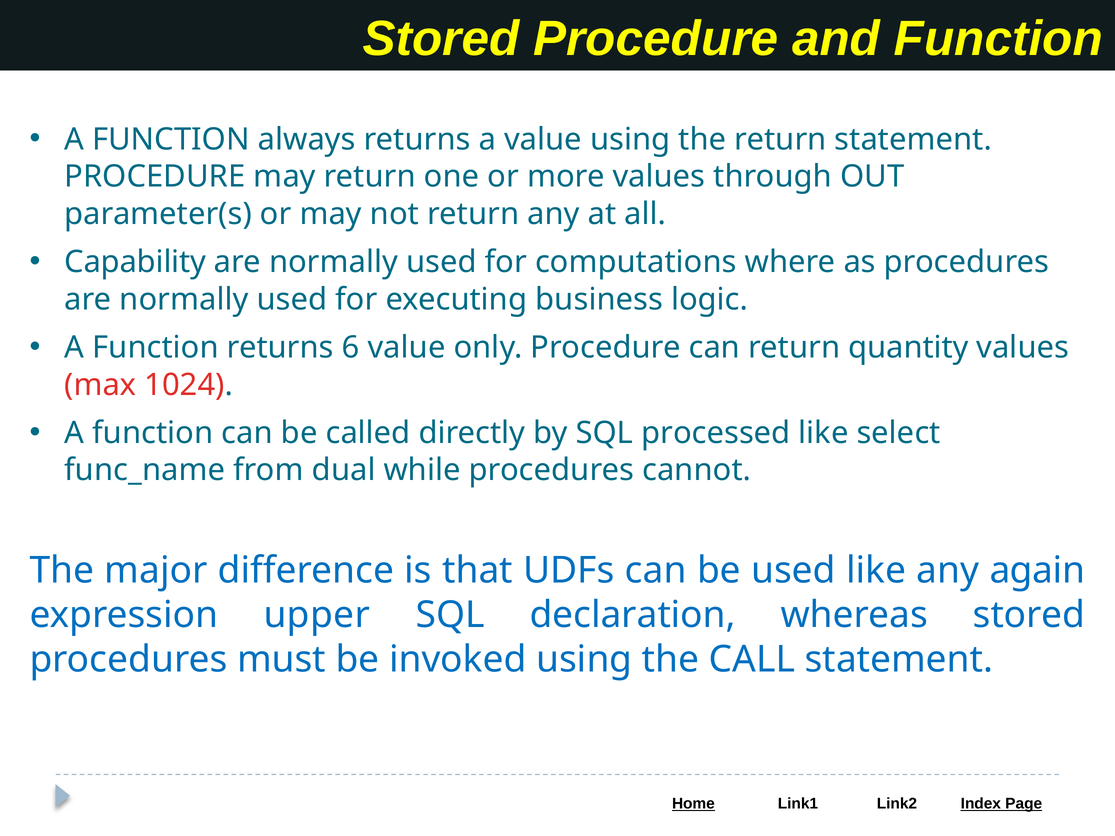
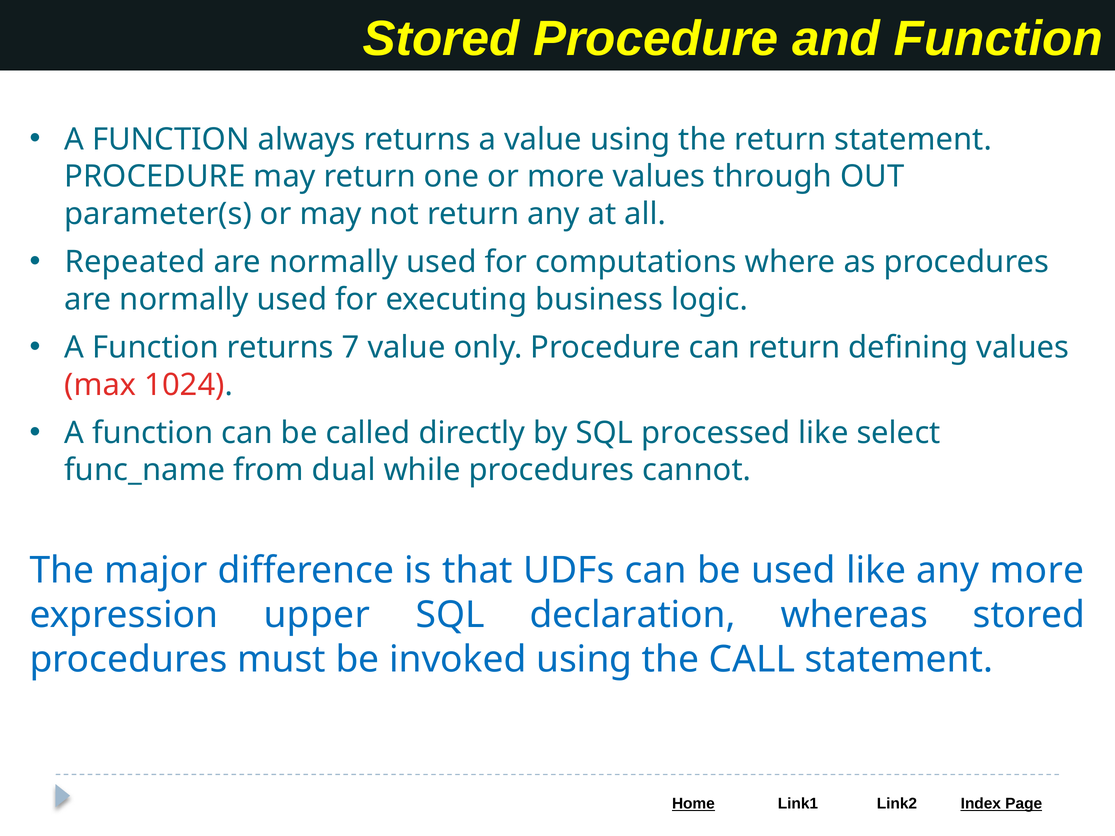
Capability: Capability -> Repeated
6: 6 -> 7
quantity: quantity -> defining
any again: again -> more
